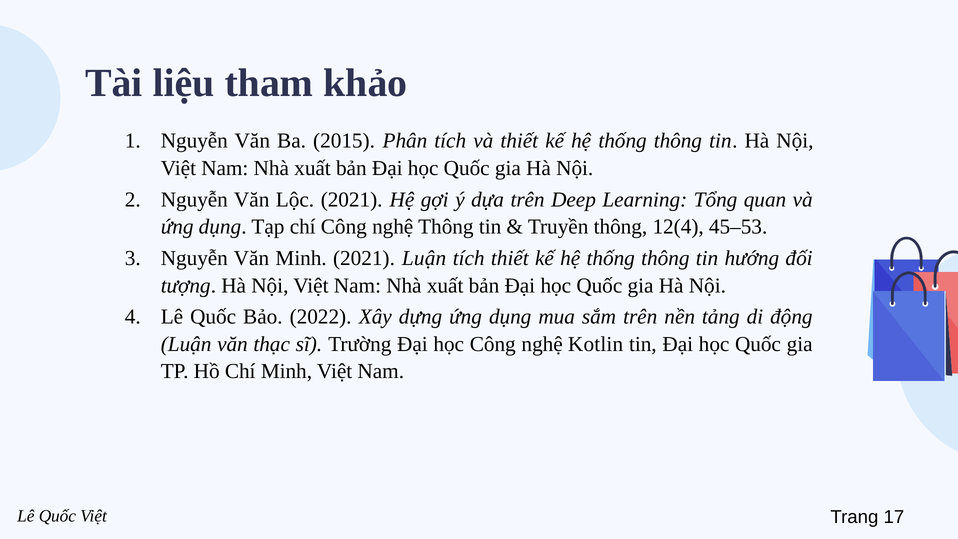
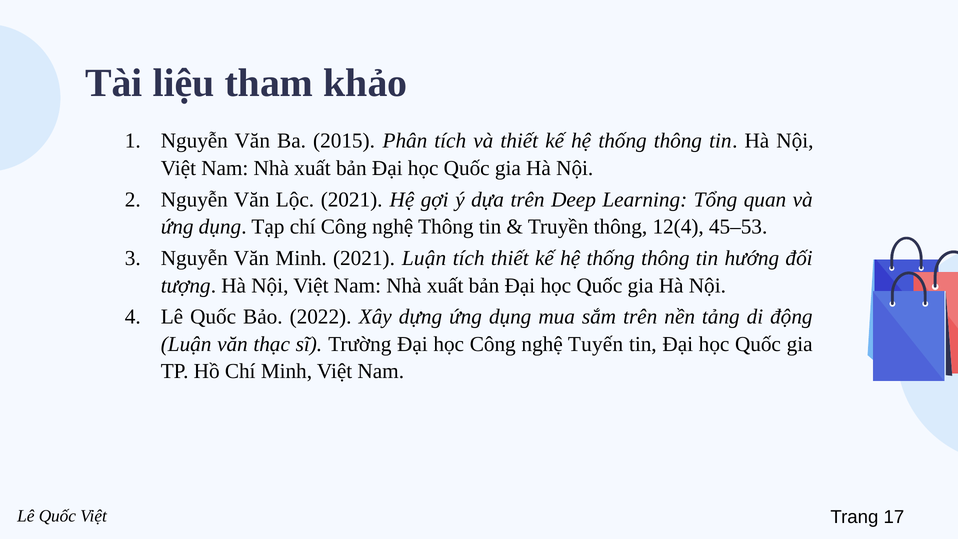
Kotlin: Kotlin -> Tuyến
